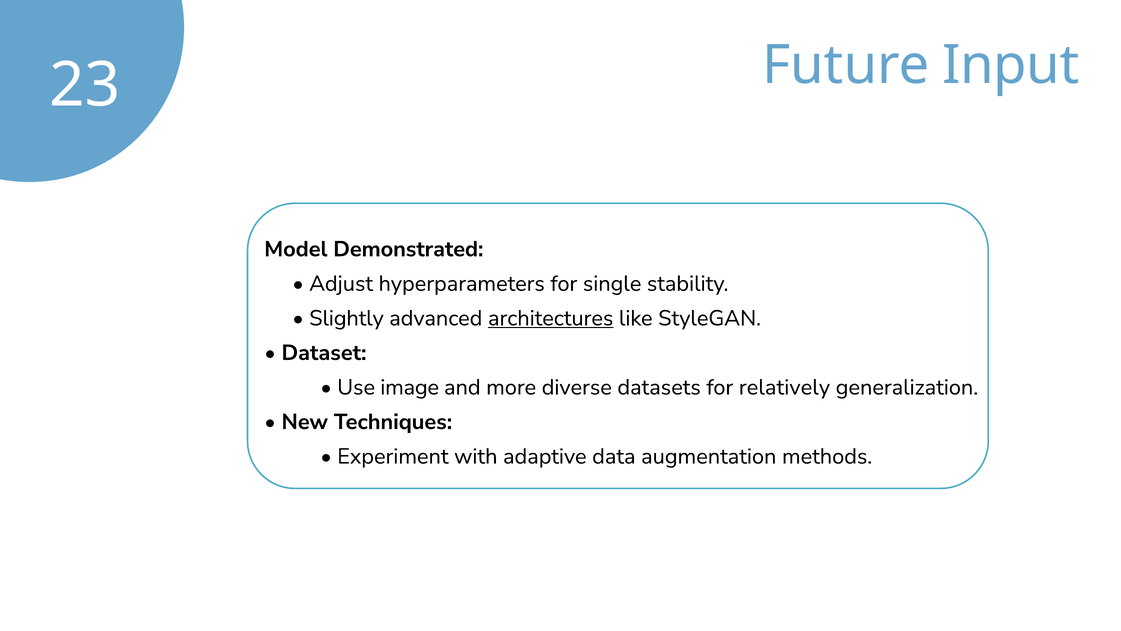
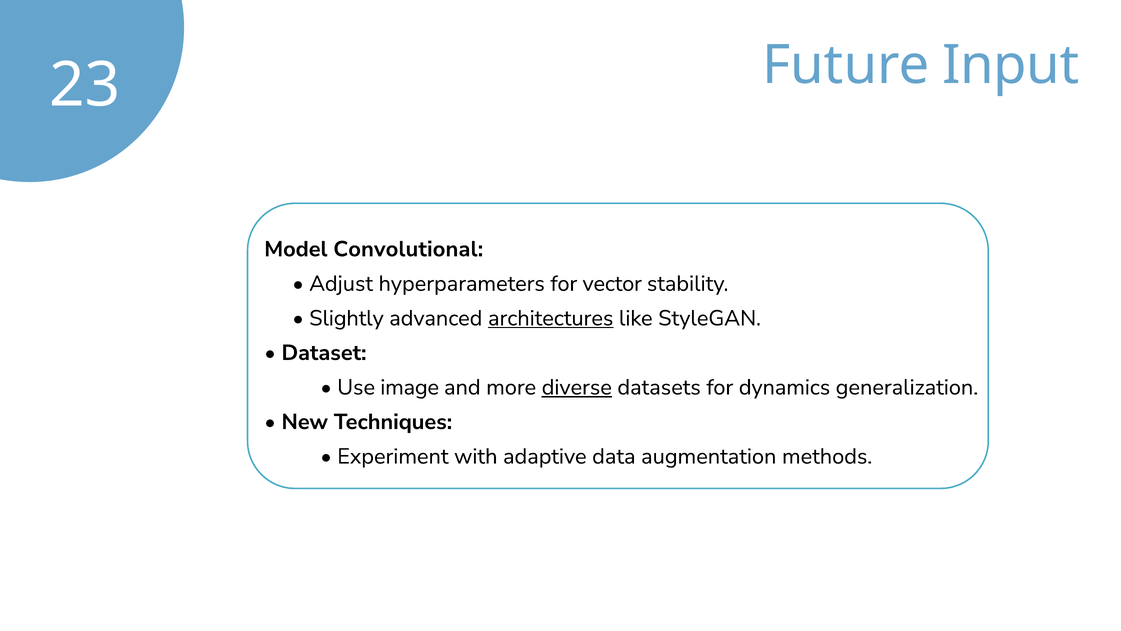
Demonstrated: Demonstrated -> Convolutional
single: single -> vector
diverse underline: none -> present
relatively: relatively -> dynamics
